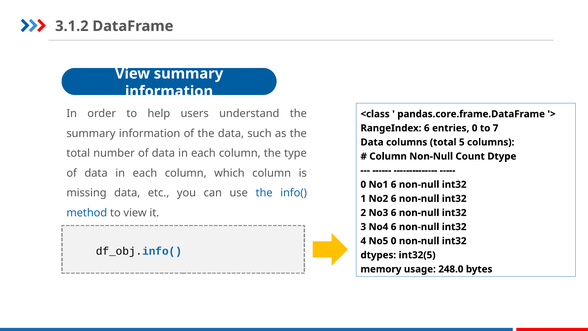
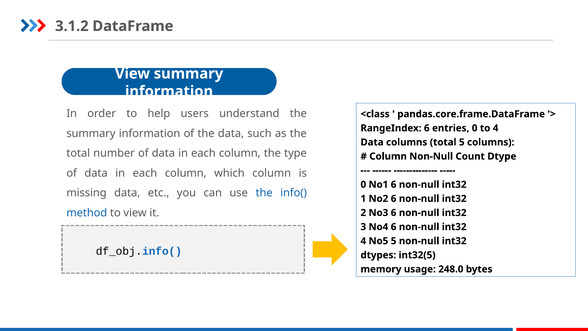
to 7: 7 -> 4
No5 0: 0 -> 5
